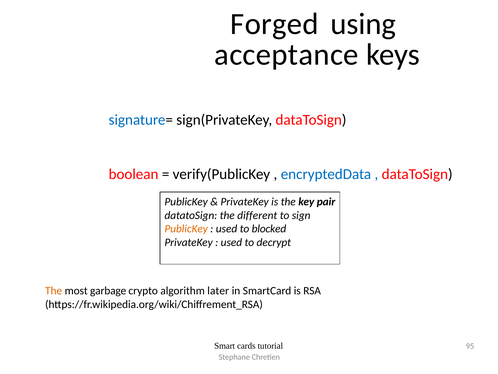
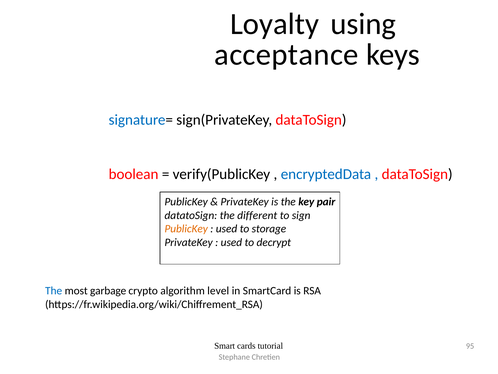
Forged: Forged -> Loyalty
blocked: blocked -> storage
The at (54, 290) colour: orange -> blue
later: later -> level
